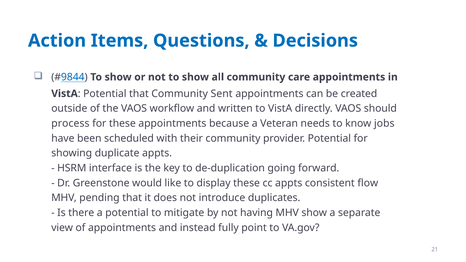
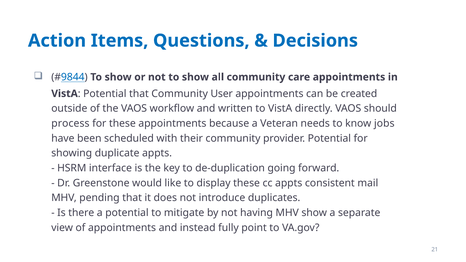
Sent: Sent -> User
flow: flow -> mail
